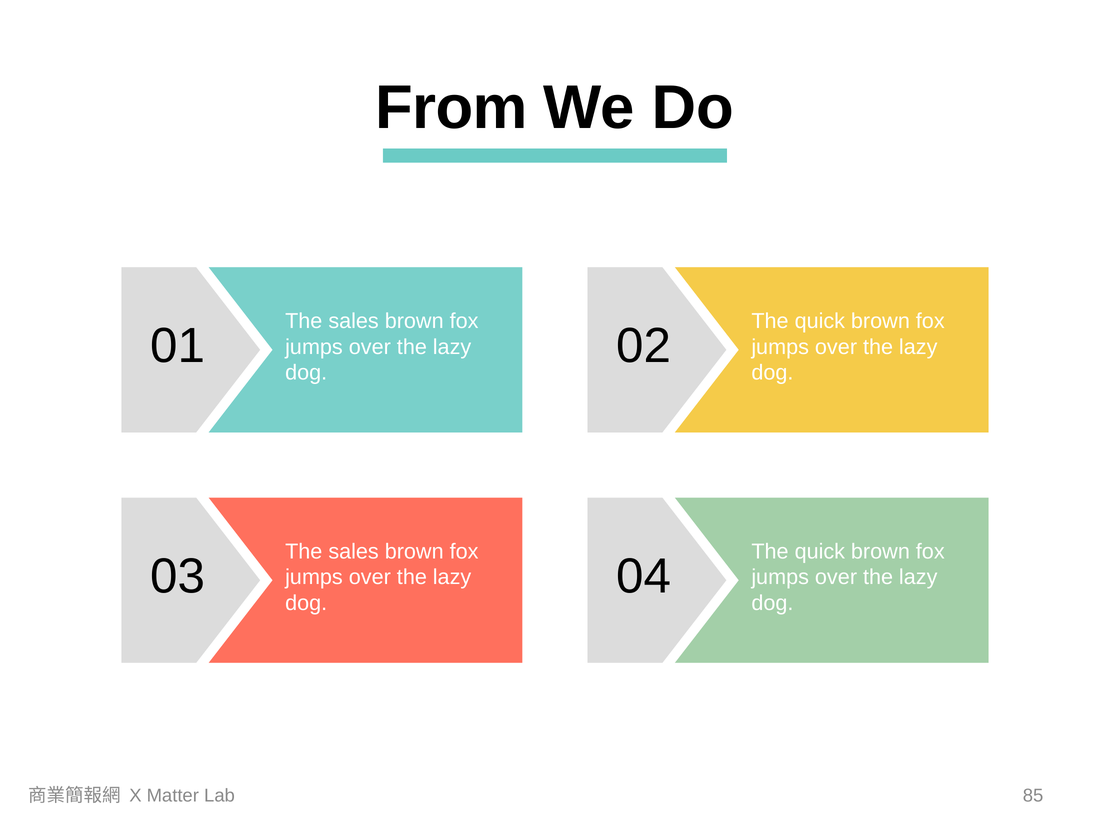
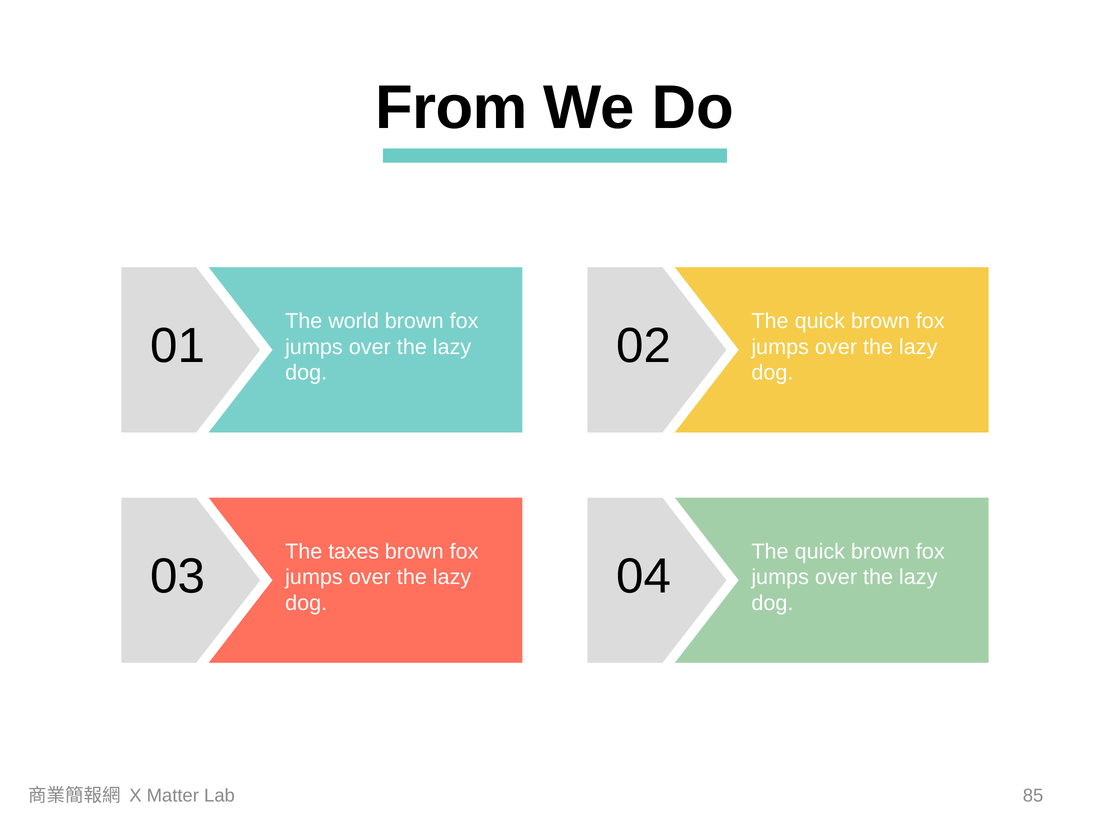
sales at (354, 321): sales -> world
sales at (354, 551): sales -> taxes
